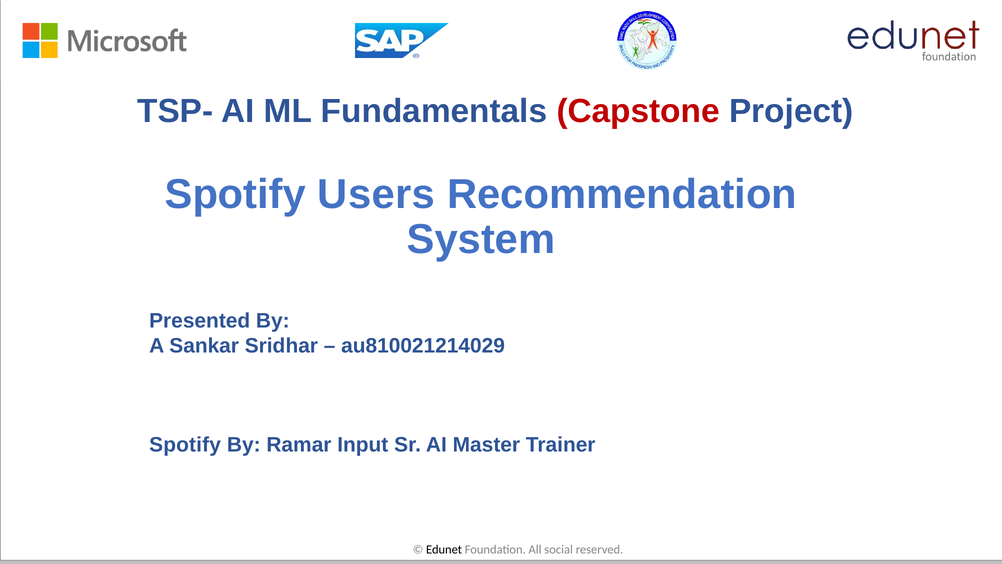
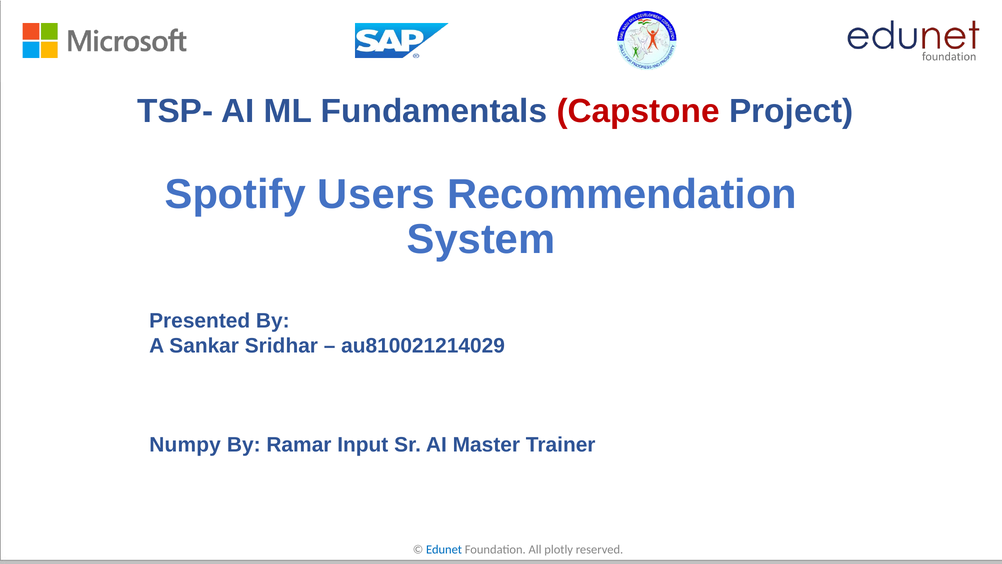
Spotify at (185, 445): Spotify -> Numpy
Edunet colour: black -> blue
social: social -> plotly
